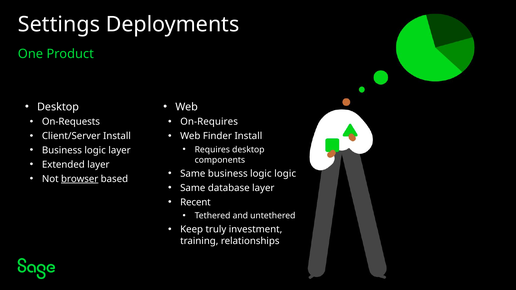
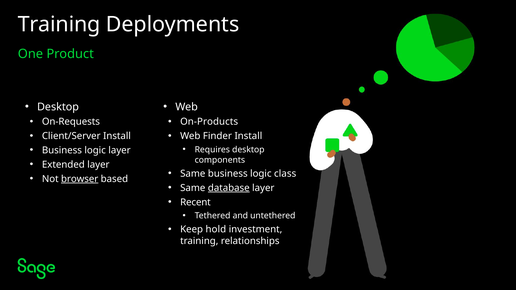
Settings at (59, 25): Settings -> Training
On-Requires: On-Requires -> On-Products
logic logic: logic -> class
database underline: none -> present
truly: truly -> hold
